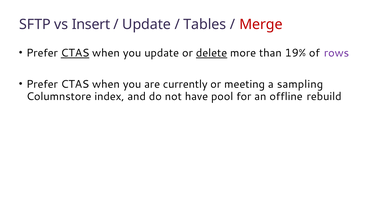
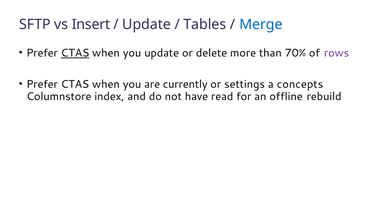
Merge colour: red -> blue
delete underline: present -> none
19%: 19% -> 70%
meeting: meeting -> settings
sampling: sampling -> concepts
pool: pool -> read
